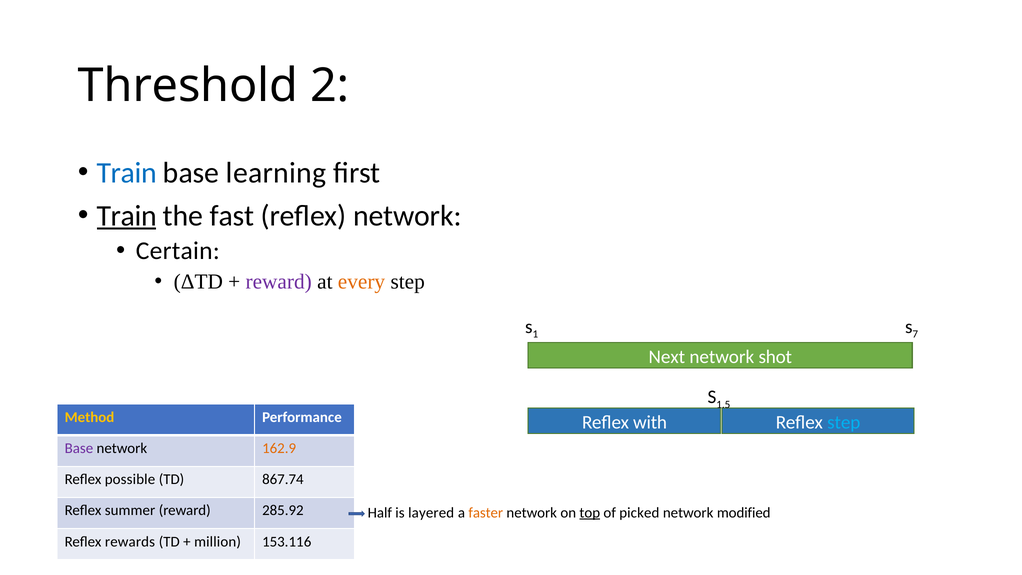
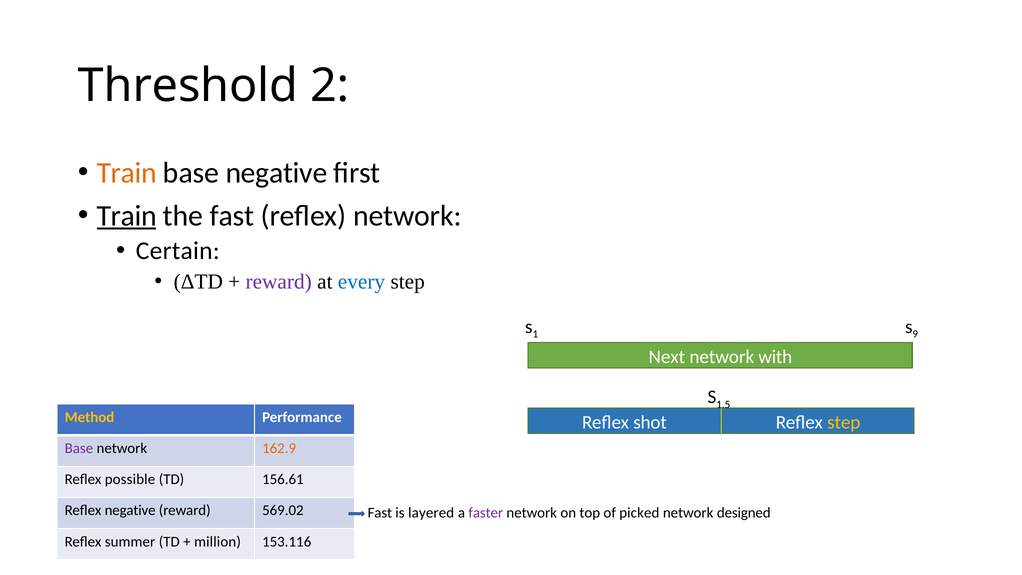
Train at (127, 173) colour: blue -> orange
base learning: learning -> negative
every colour: orange -> blue
7: 7 -> 9
shot: shot -> with
with: with -> shot
step at (844, 422) colour: light blue -> yellow
867.74: 867.74 -> 156.61
Reflex summer: summer -> negative
285.92: 285.92 -> 569.02
Half at (380, 513): Half -> Fast
faster colour: orange -> purple
top underline: present -> none
modified: modified -> designed
rewards: rewards -> summer
